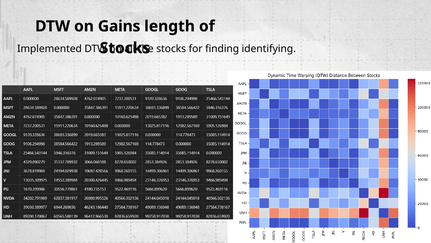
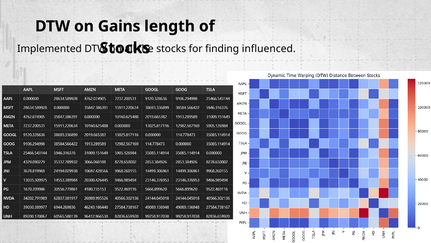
identifying: identifying -> influenced
